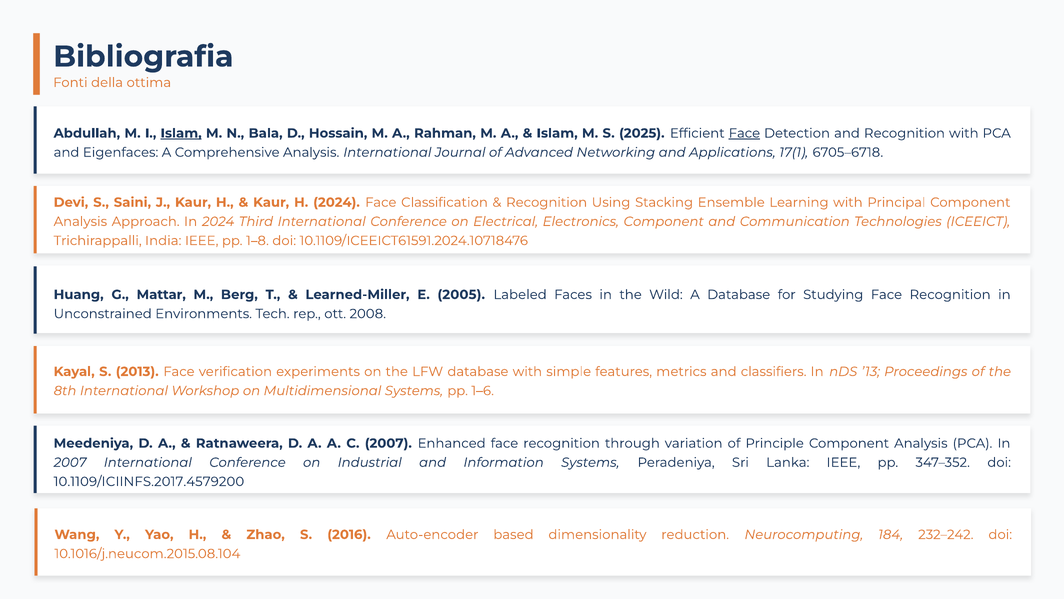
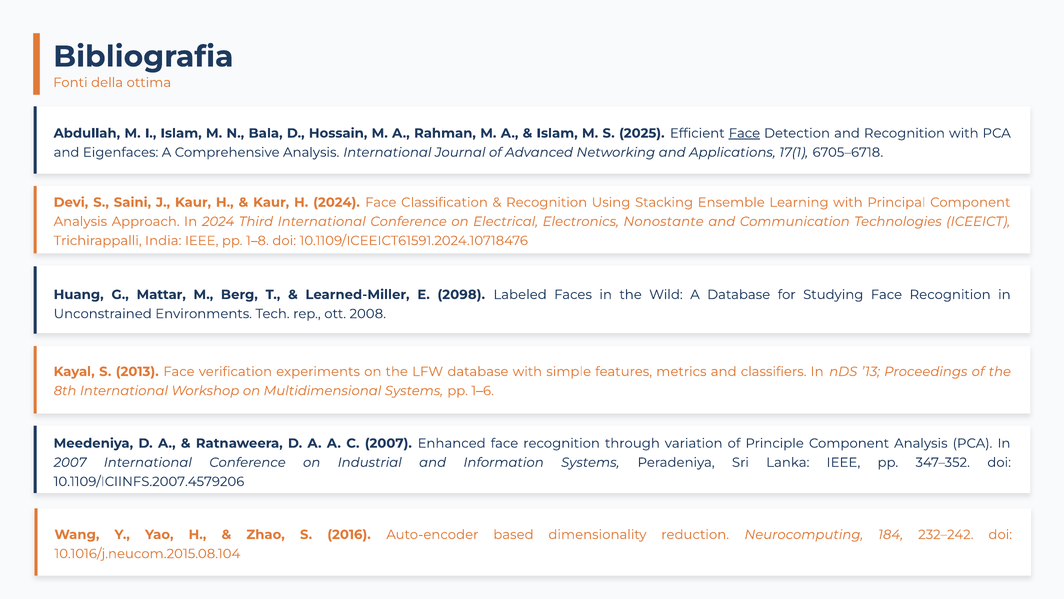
Islam at (181, 133) underline: present -> none
Electronics Component: Component -> Nonostante
2005: 2005 -> 2098
10.1109/ICIINFS.2017.4579200: 10.1109/ICIINFS.2017.4579200 -> 10.1109/ICIINFS.2007.4579206
